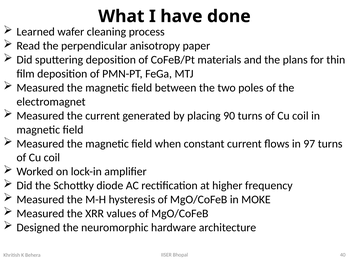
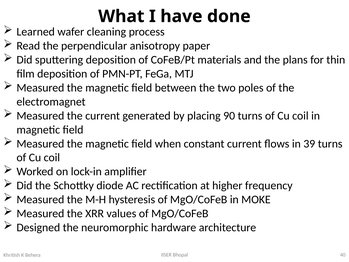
97: 97 -> 39
